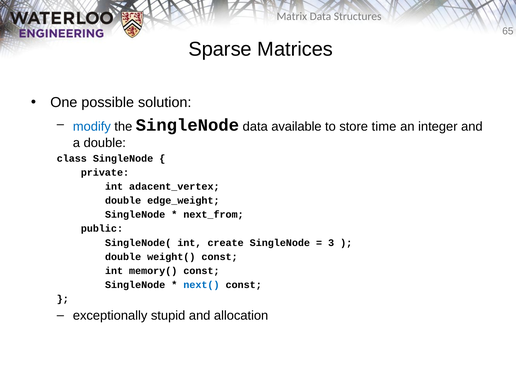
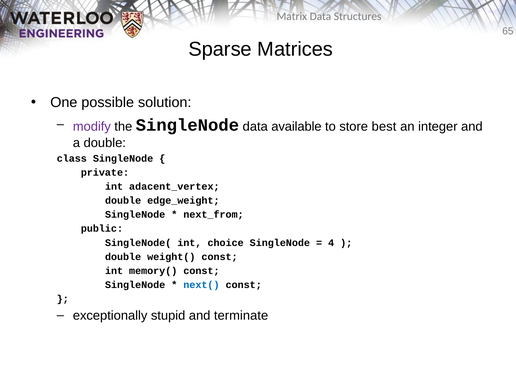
modify colour: blue -> purple
time: time -> best
create: create -> choice
3: 3 -> 4
allocation: allocation -> terminate
